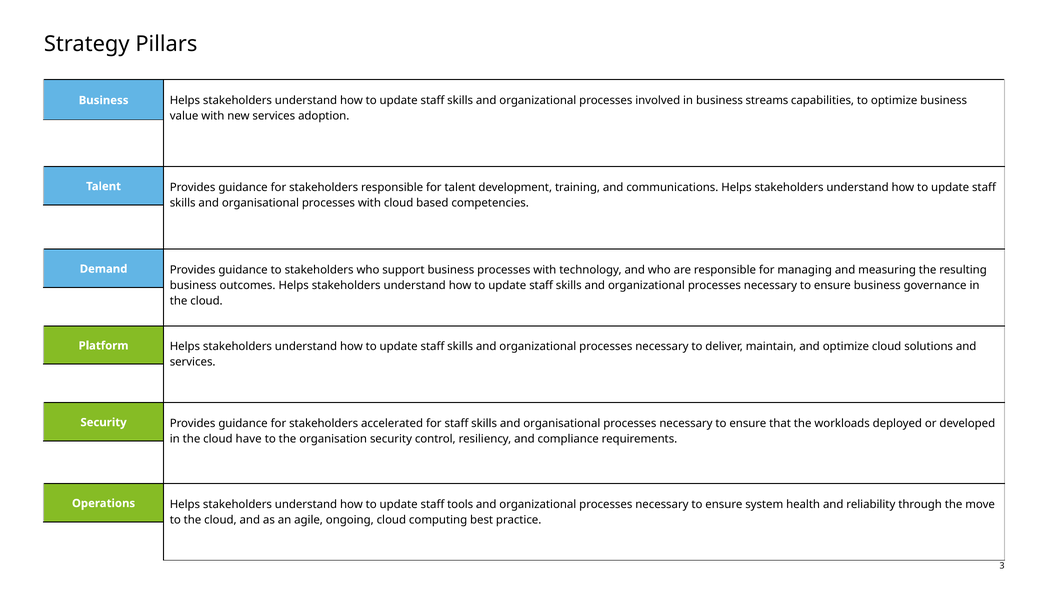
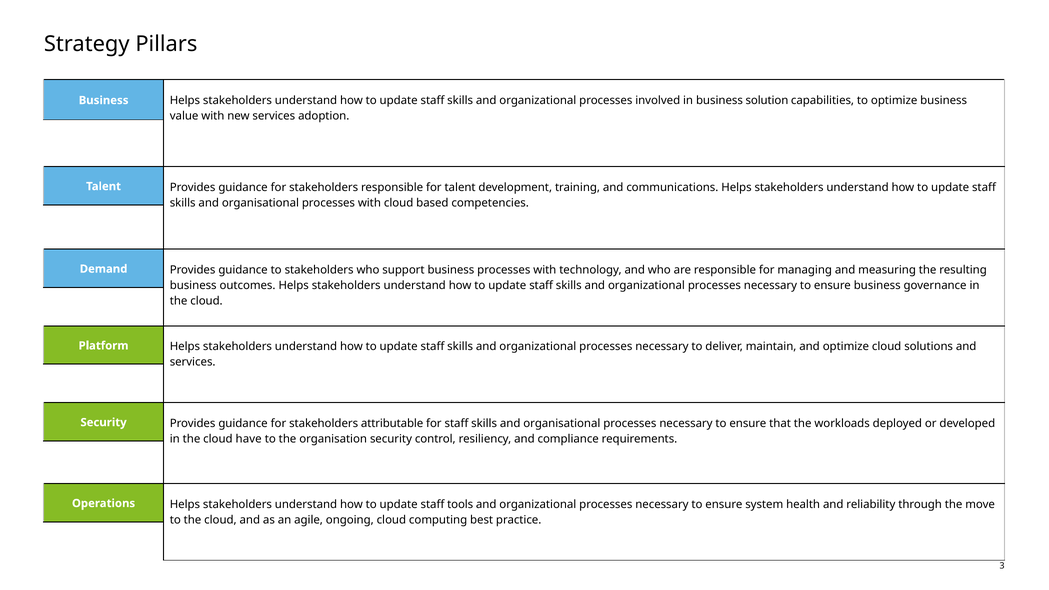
streams: streams -> solution
accelerated: accelerated -> attributable
